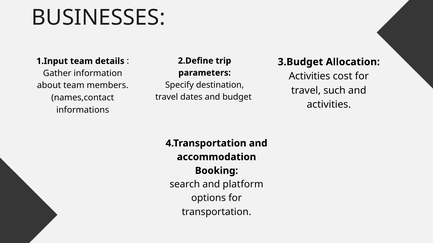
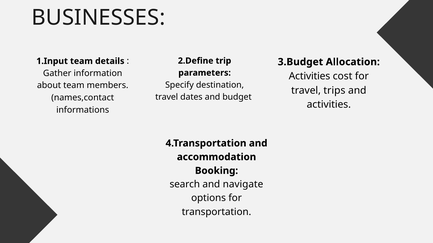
such: such -> trips
platform: platform -> navigate
